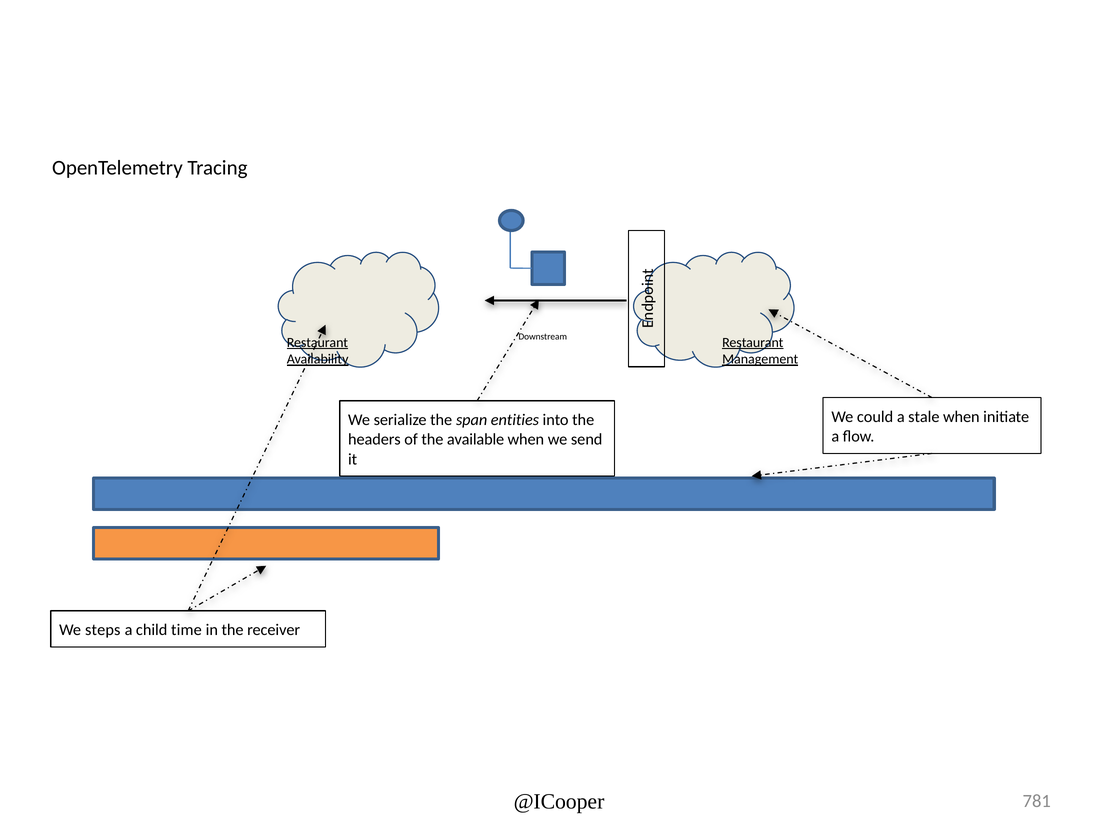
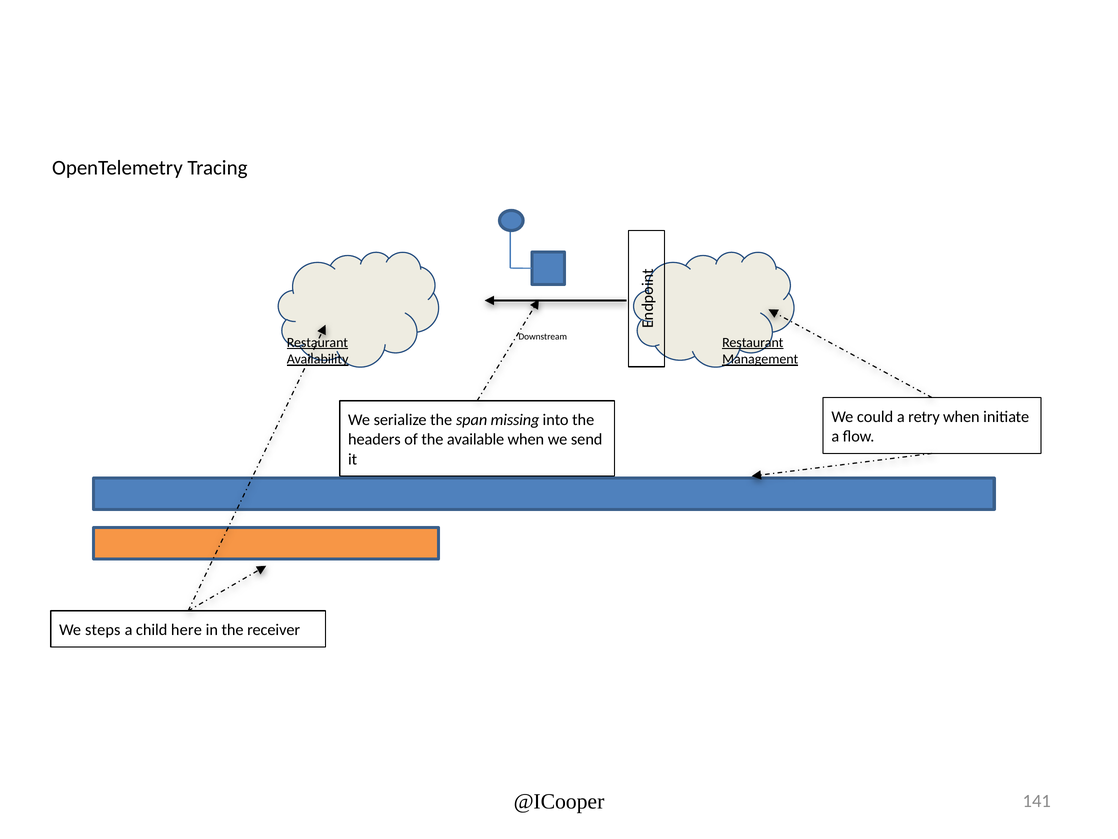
stale: stale -> retry
entities: entities -> missing
time: time -> here
781: 781 -> 141
